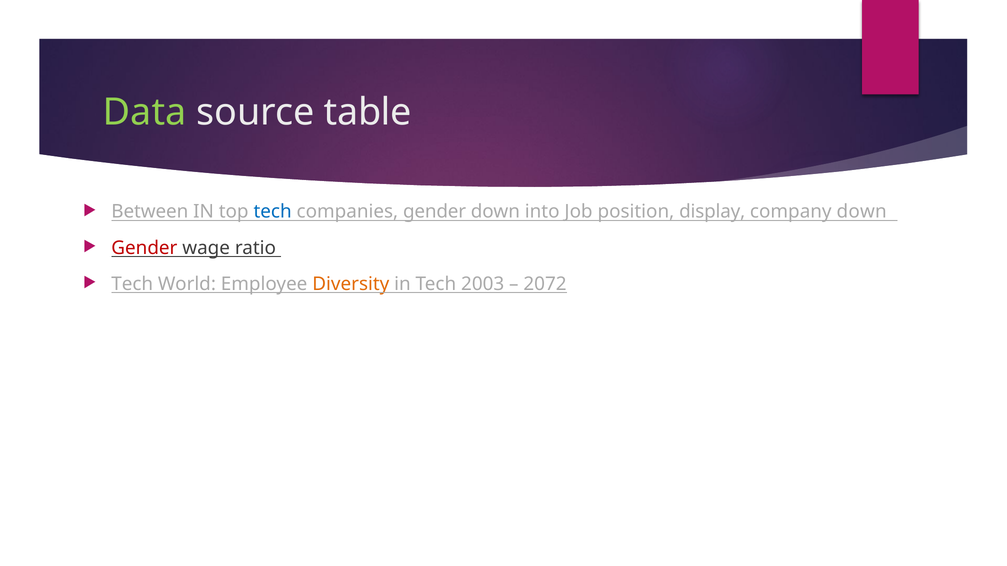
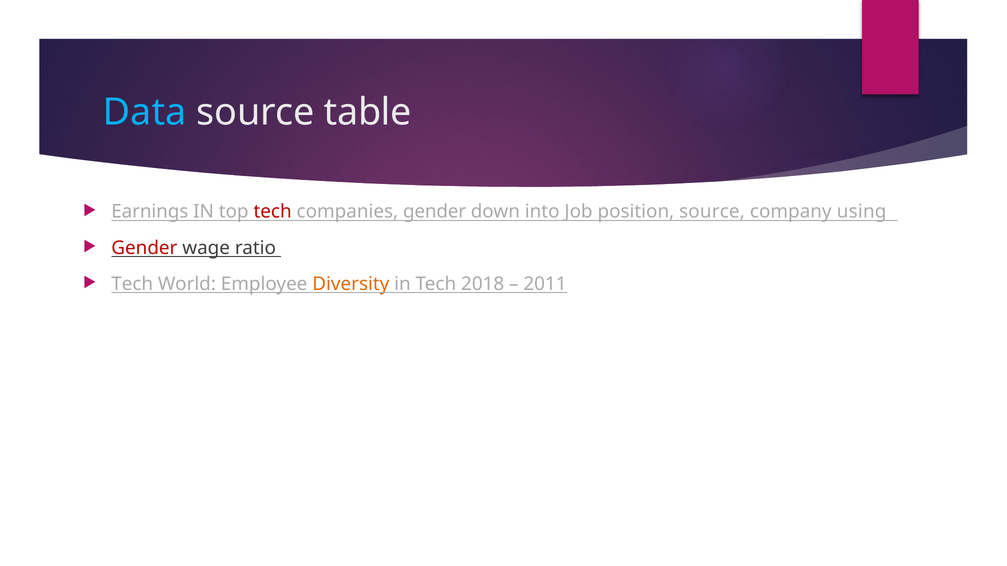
Data colour: light green -> light blue
Between: Between -> Earnings
tech at (273, 212) colour: blue -> red
position display: display -> source
company down: down -> using
2003: 2003 -> 2018
2072: 2072 -> 2011
